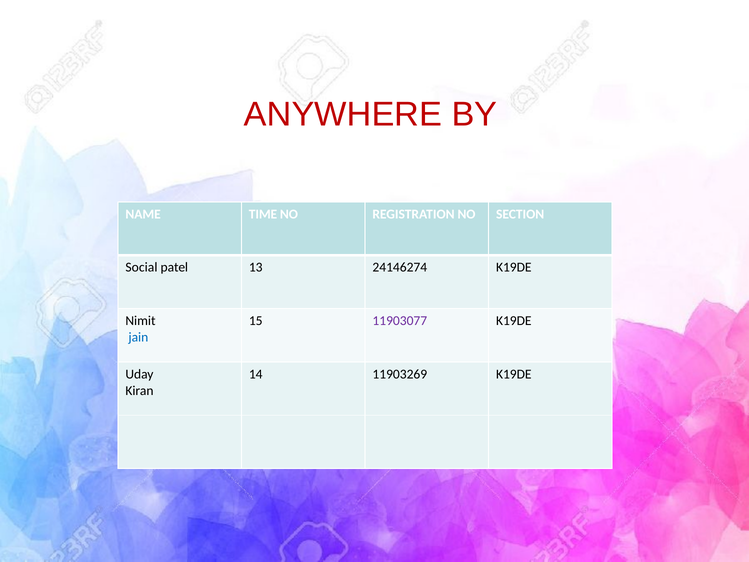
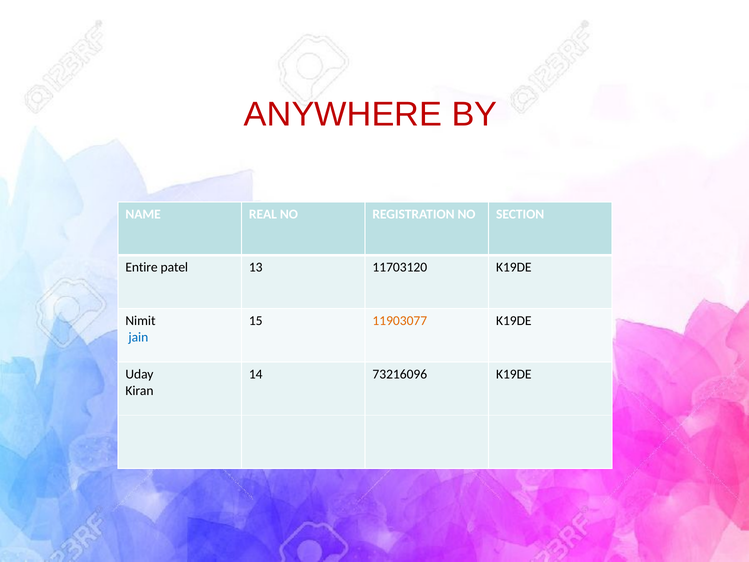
TIME: TIME -> REAL
Social: Social -> Entire
24146274: 24146274 -> 11703120
11903077 colour: purple -> orange
11903269: 11903269 -> 73216096
